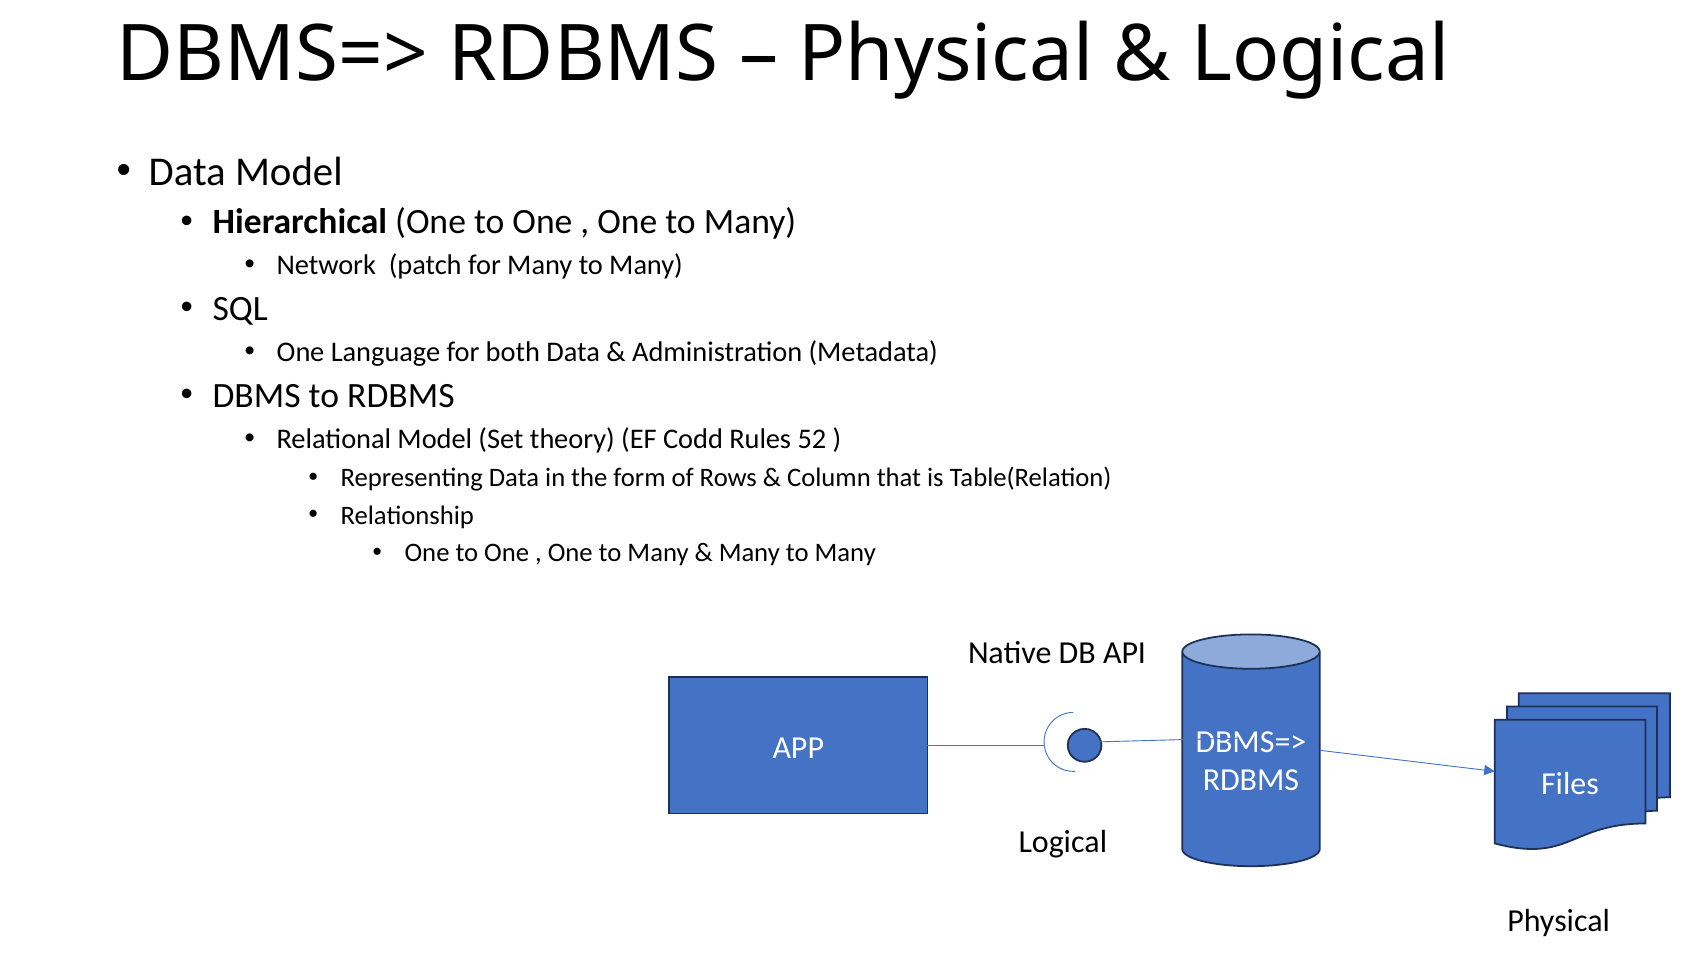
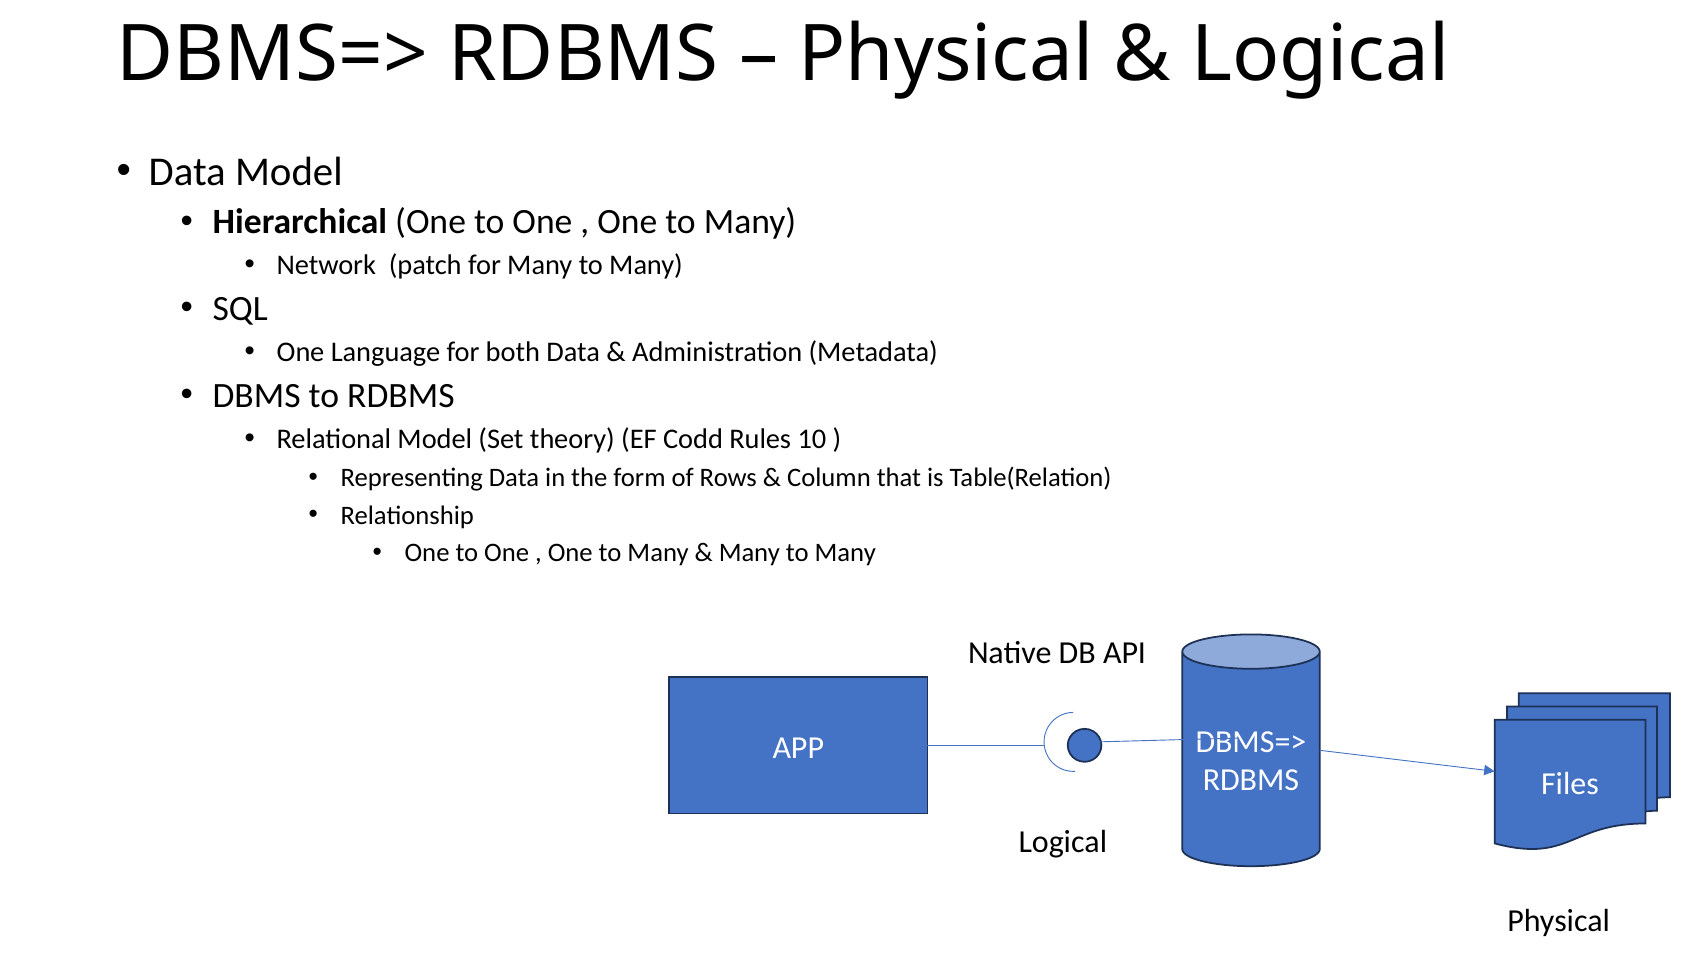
52: 52 -> 10
